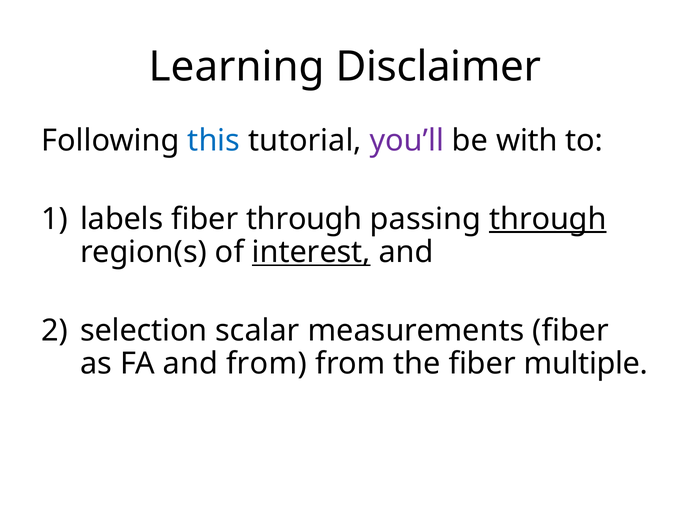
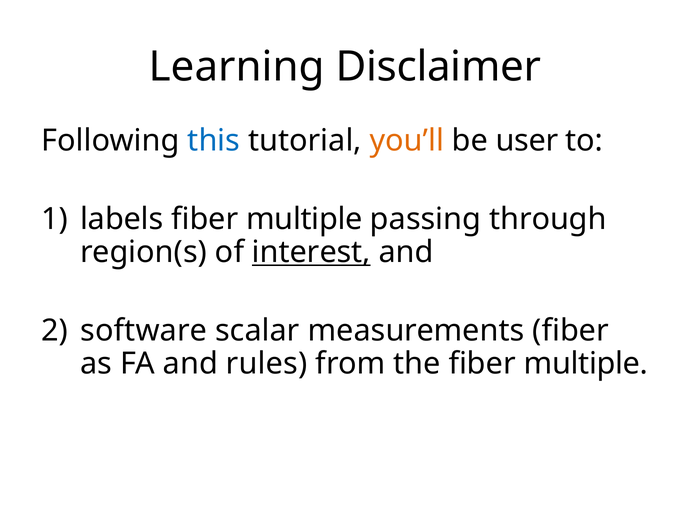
you’ll colour: purple -> orange
with: with -> user
through at (304, 219): through -> multiple
through at (548, 219) underline: present -> none
selection: selection -> software
and from: from -> rules
